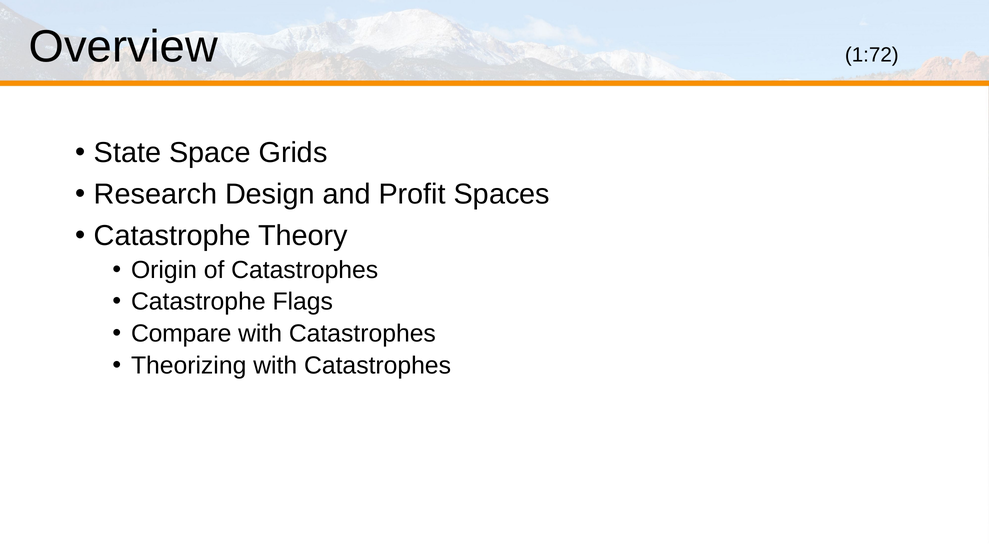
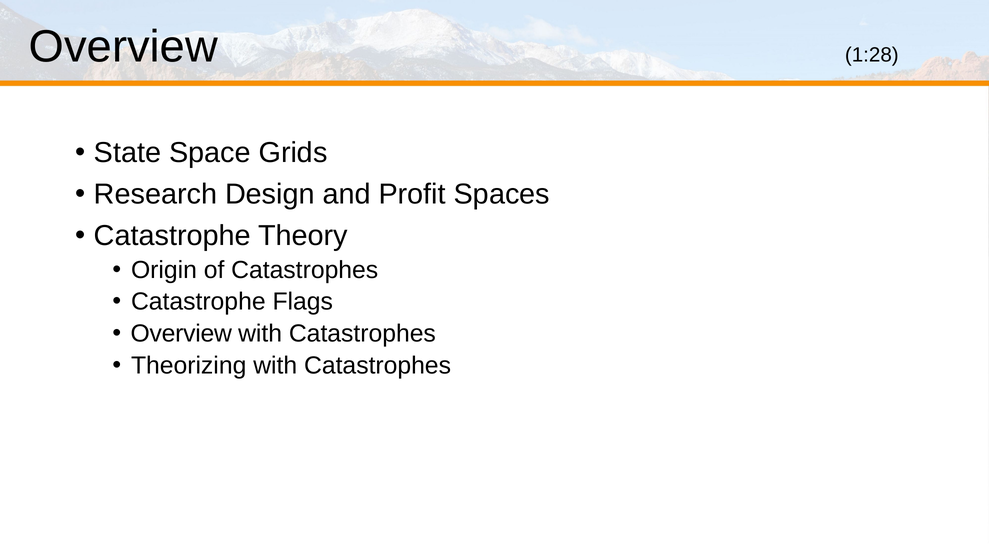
1:72: 1:72 -> 1:28
Compare at (181, 334): Compare -> Overview
